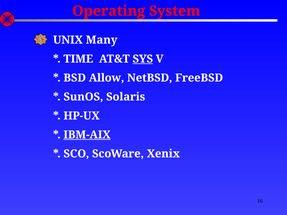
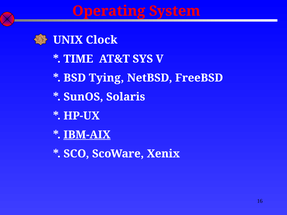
Many: Many -> Clock
SYS underline: present -> none
Allow: Allow -> Tying
